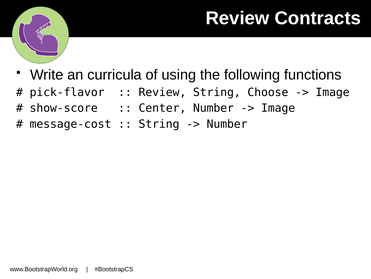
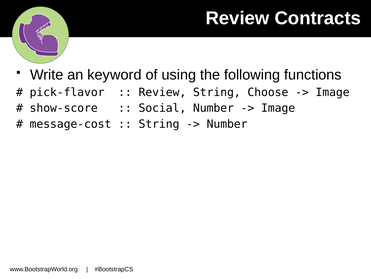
curricula: curricula -> keyword
Center: Center -> Social
